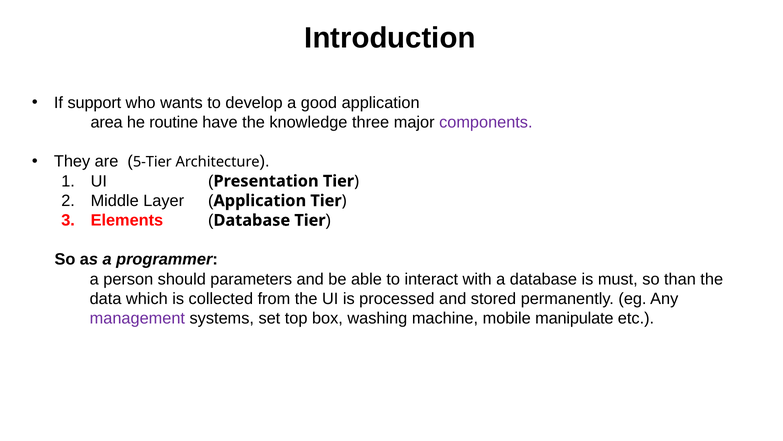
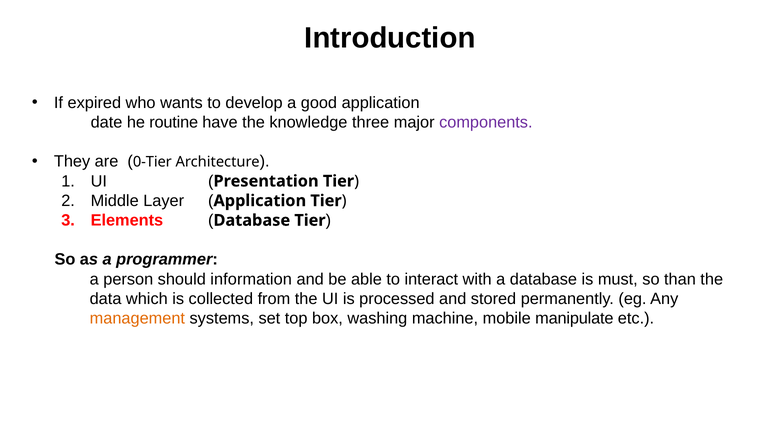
support: support -> expired
area: area -> date
5-Tier: 5-Tier -> 0-Tier
parameters: parameters -> information
management colour: purple -> orange
